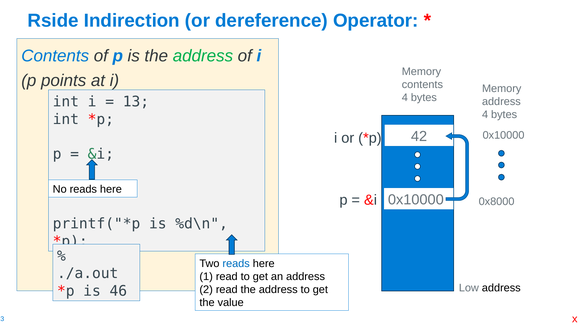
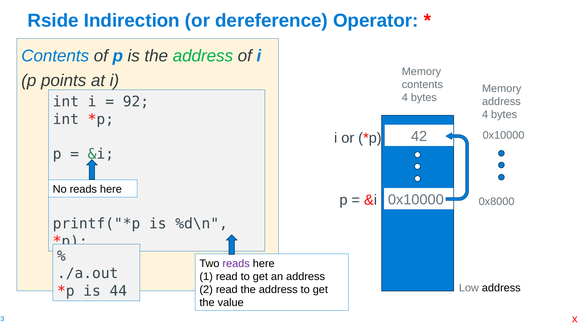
13: 13 -> 92
reads at (236, 264) colour: blue -> purple
46: 46 -> 44
